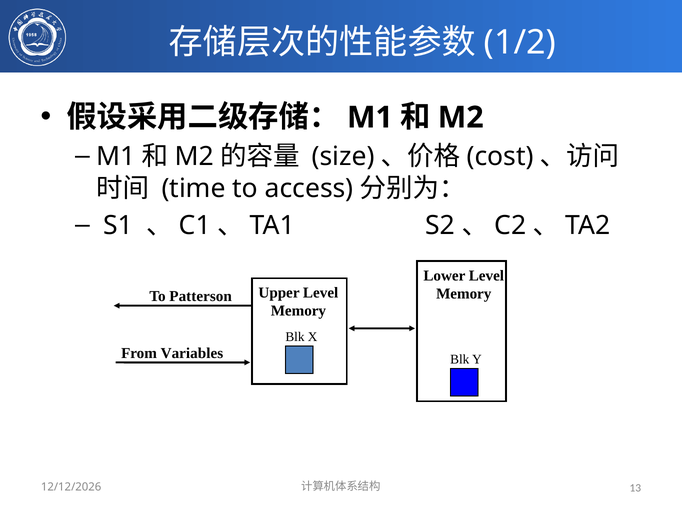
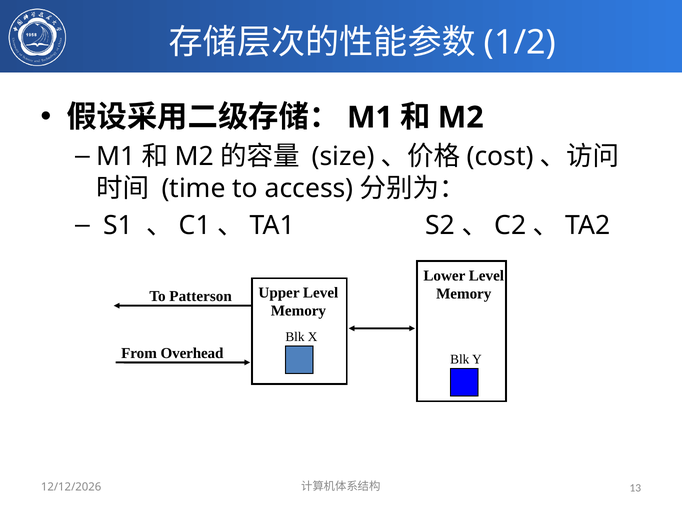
Variables: Variables -> Overhead
